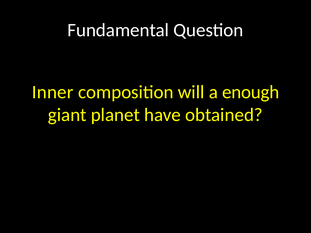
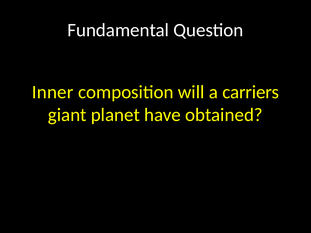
enough: enough -> carriers
